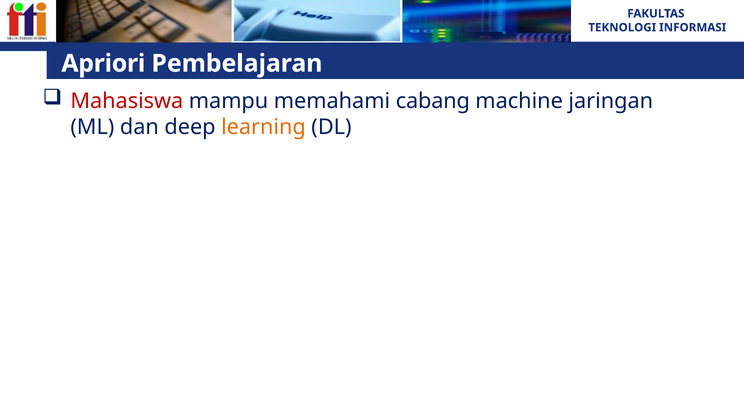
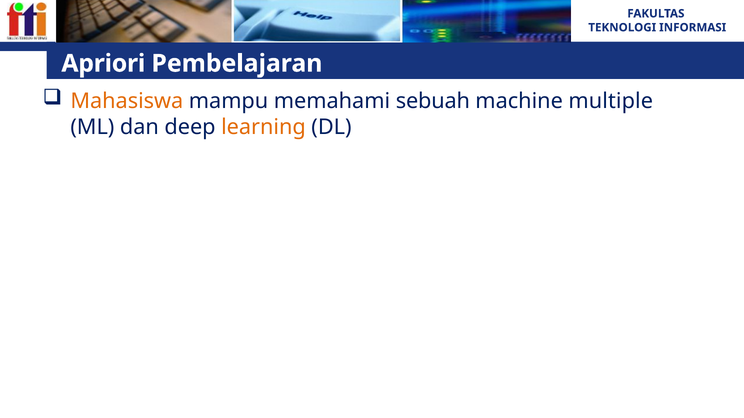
Mahasiswa colour: red -> orange
cabang: cabang -> sebuah
jaringan: jaringan -> multiple
